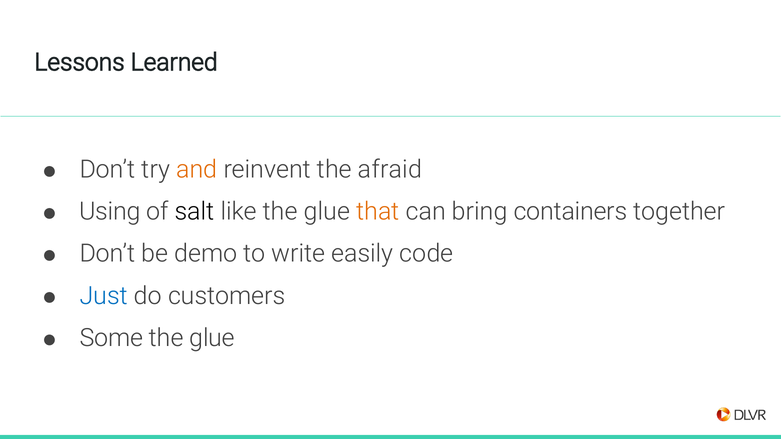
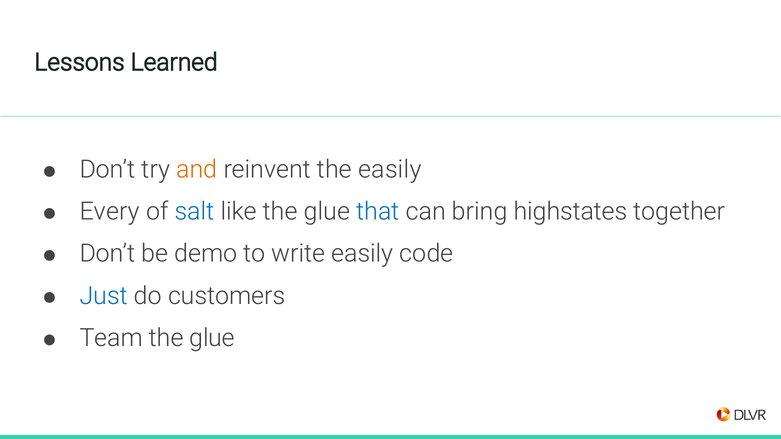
the afraid: afraid -> easily
Using: Using -> Every
salt colour: black -> blue
that colour: orange -> blue
containers: containers -> highstates
Some: Some -> Team
